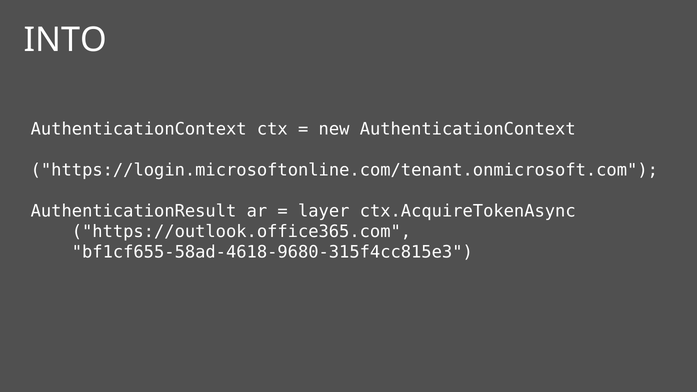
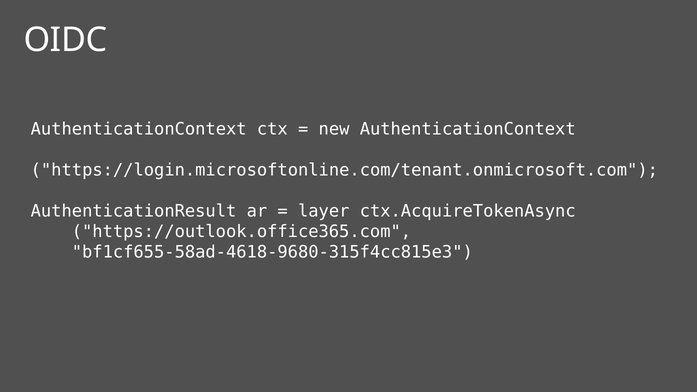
INTO: INTO -> OIDC
